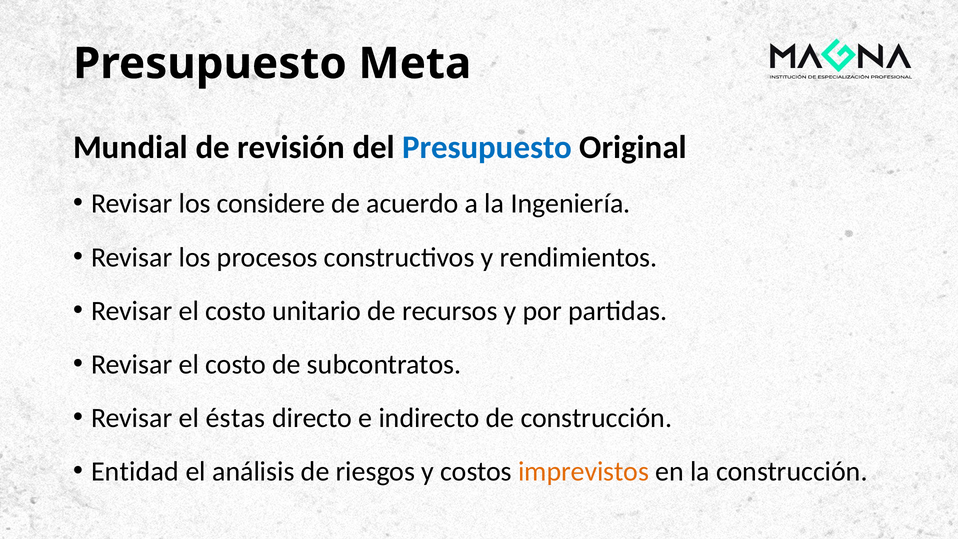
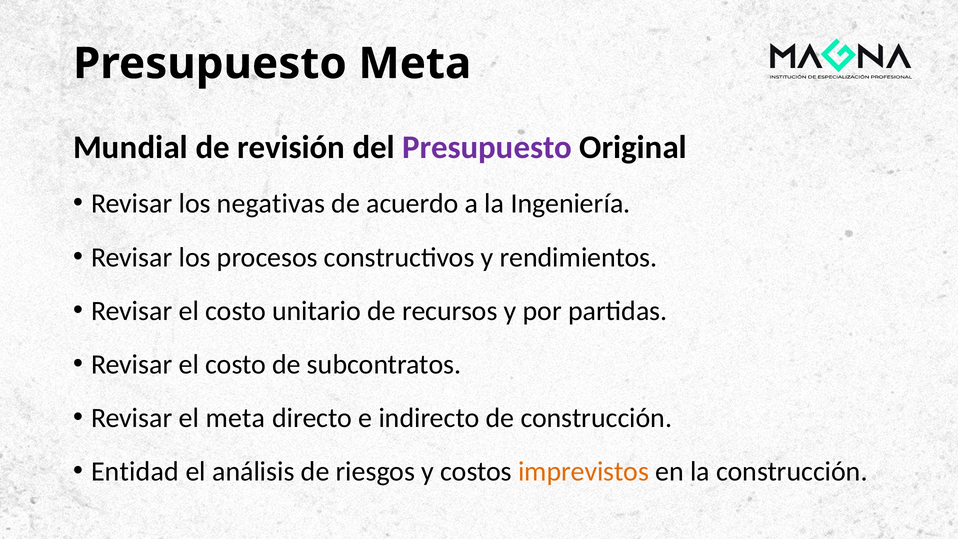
Presupuesto at (487, 147) colour: blue -> purple
considere: considere -> negativas
el éstas: éstas -> meta
